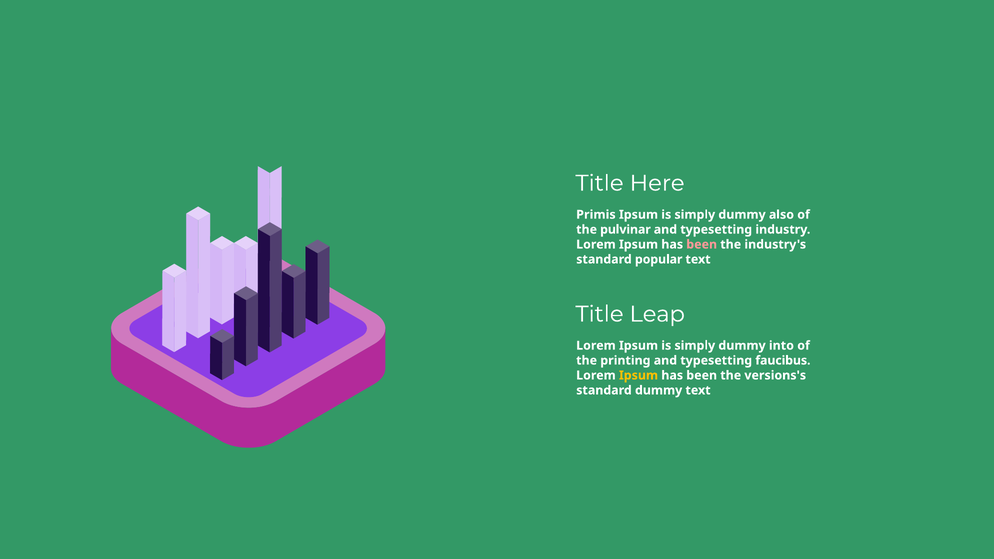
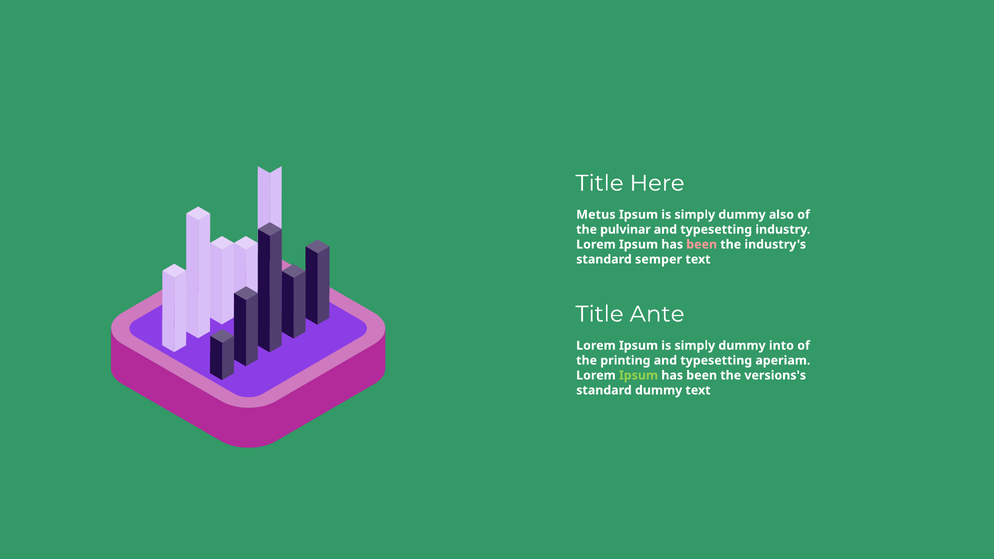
Primis: Primis -> Metus
popular: popular -> semper
Leap: Leap -> Ante
faucibus: faucibus -> aperiam
Ipsum at (639, 375) colour: yellow -> light green
